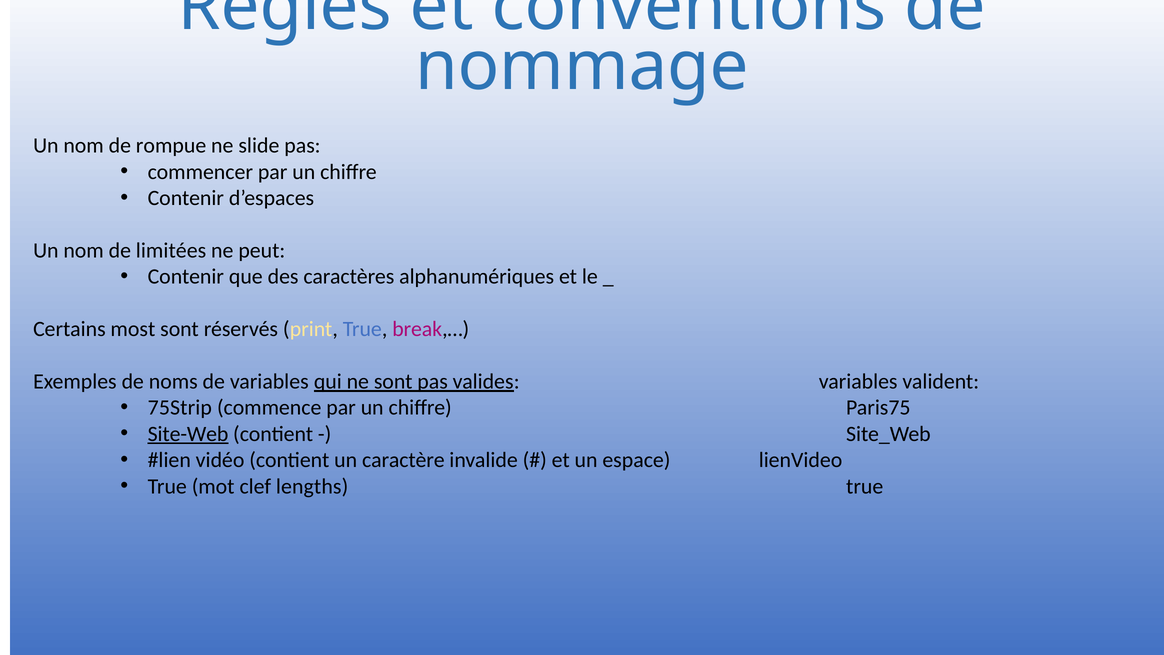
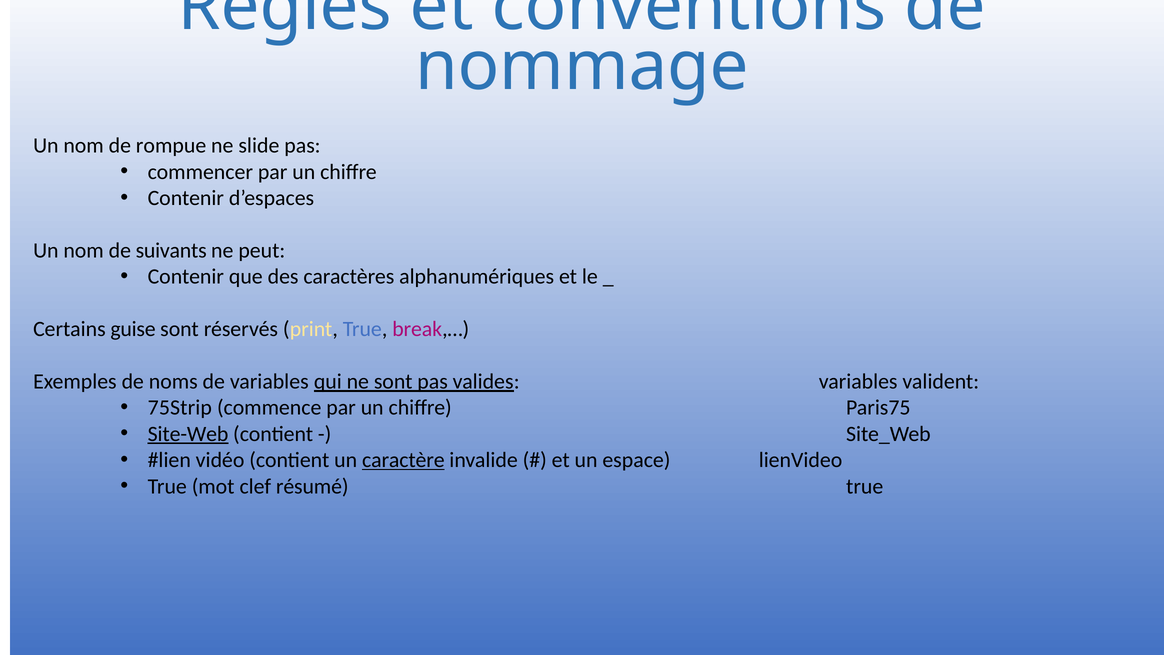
limitées: limitées -> suivants
most: most -> guise
caractère underline: none -> present
lengths: lengths -> résumé
